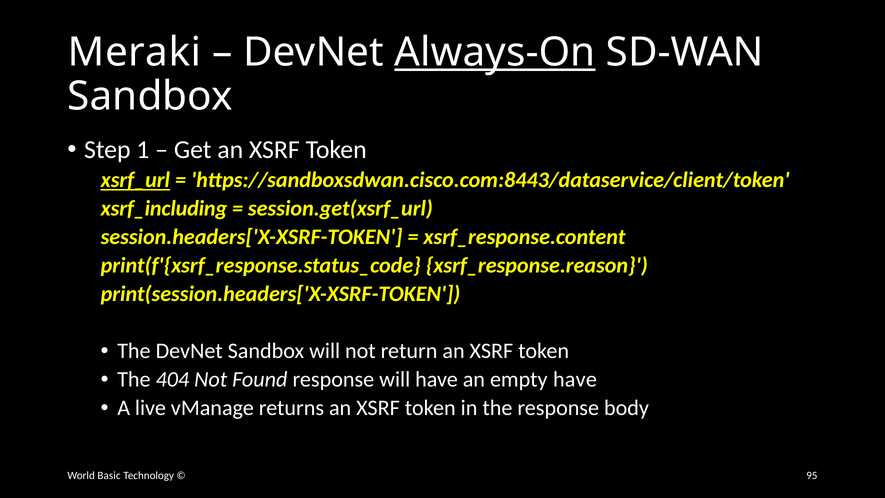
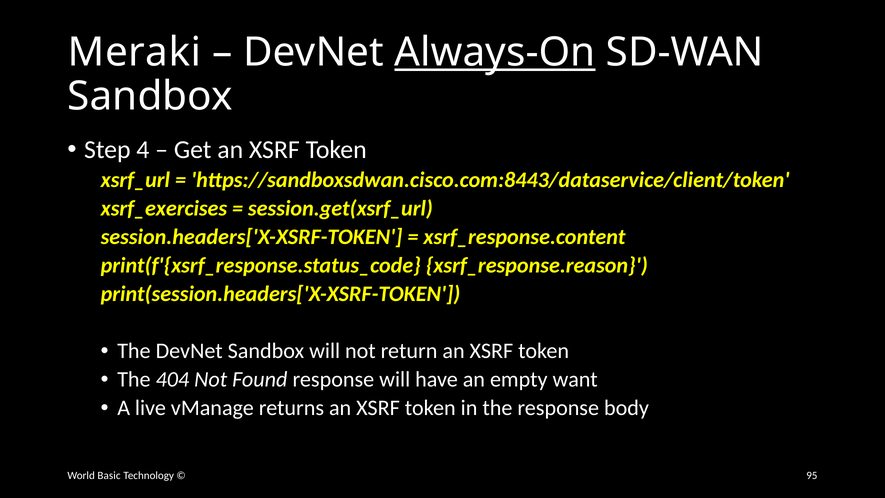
1: 1 -> 4
xsrf_url underline: present -> none
xsrf_including: xsrf_including -> xsrf_exercises
empty have: have -> want
